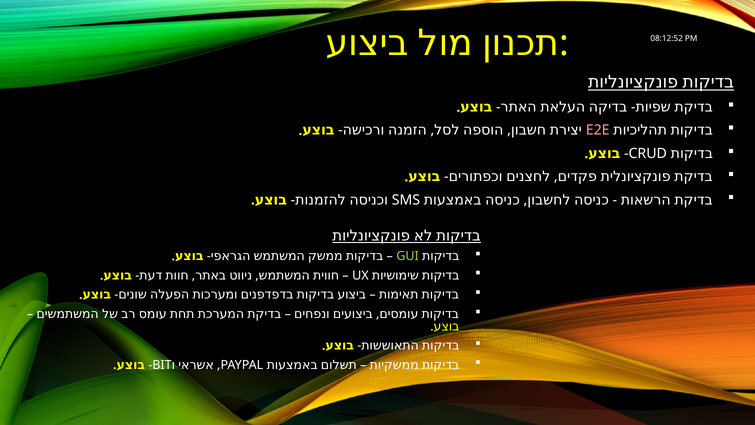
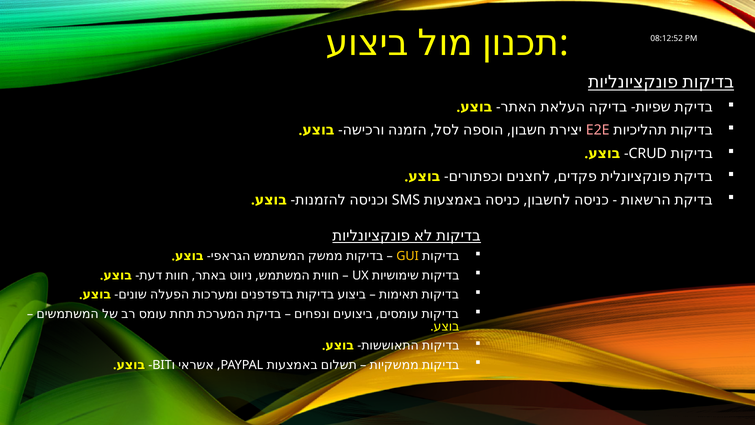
GUI colour: light green -> yellow
